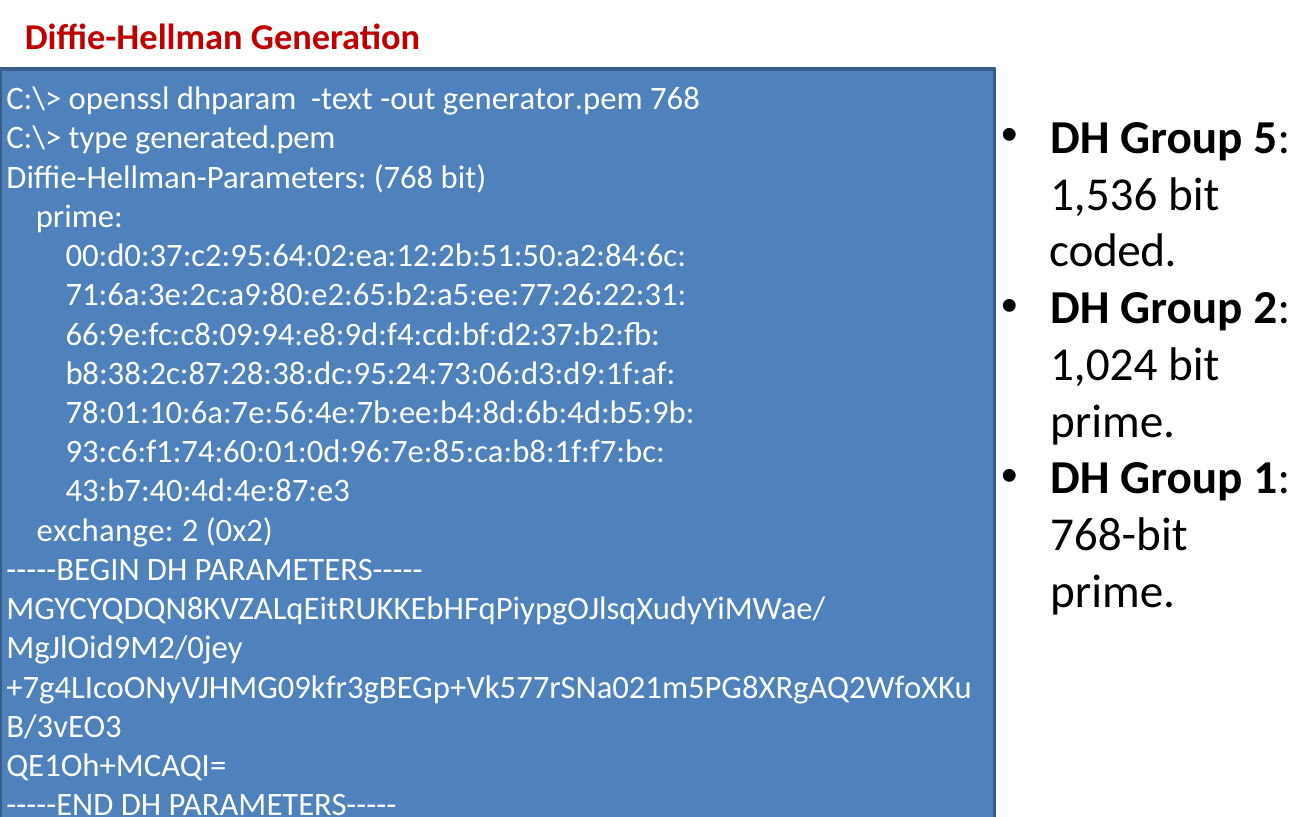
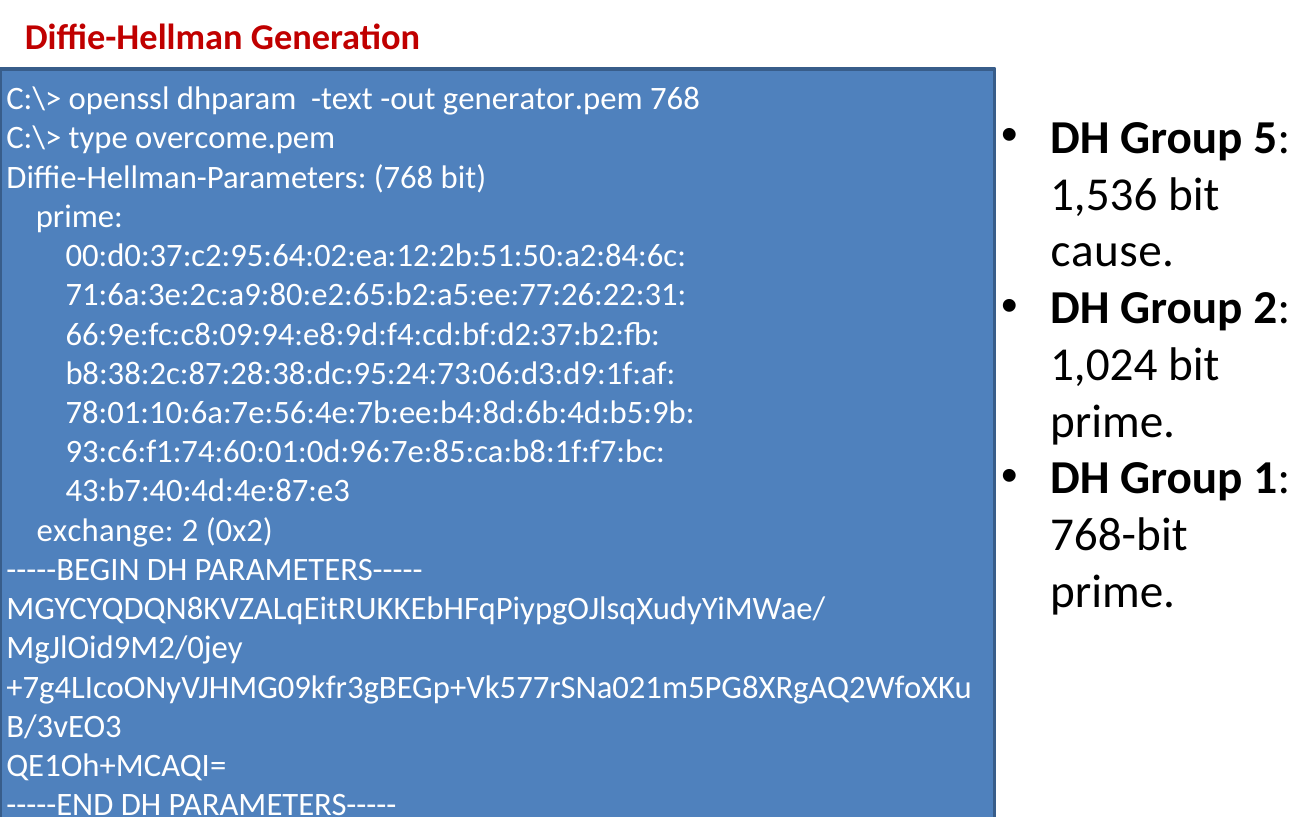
generated.pem: generated.pem -> overcome.pem
coded: coded -> cause
